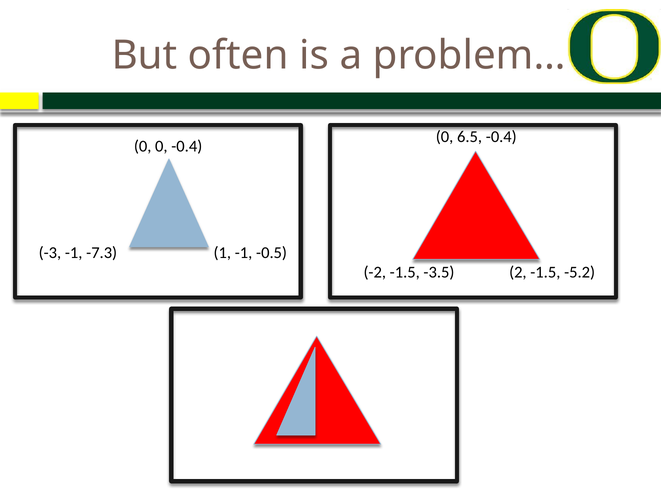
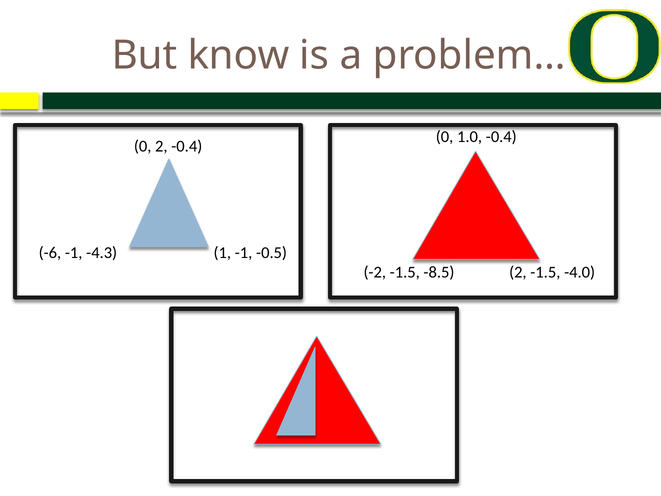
often: often -> know
6.5: 6.5 -> 1.0
0 0: 0 -> 2
-3: -3 -> -6
-7.3: -7.3 -> -4.3
-3.5: -3.5 -> -8.5
-5.2: -5.2 -> -4.0
